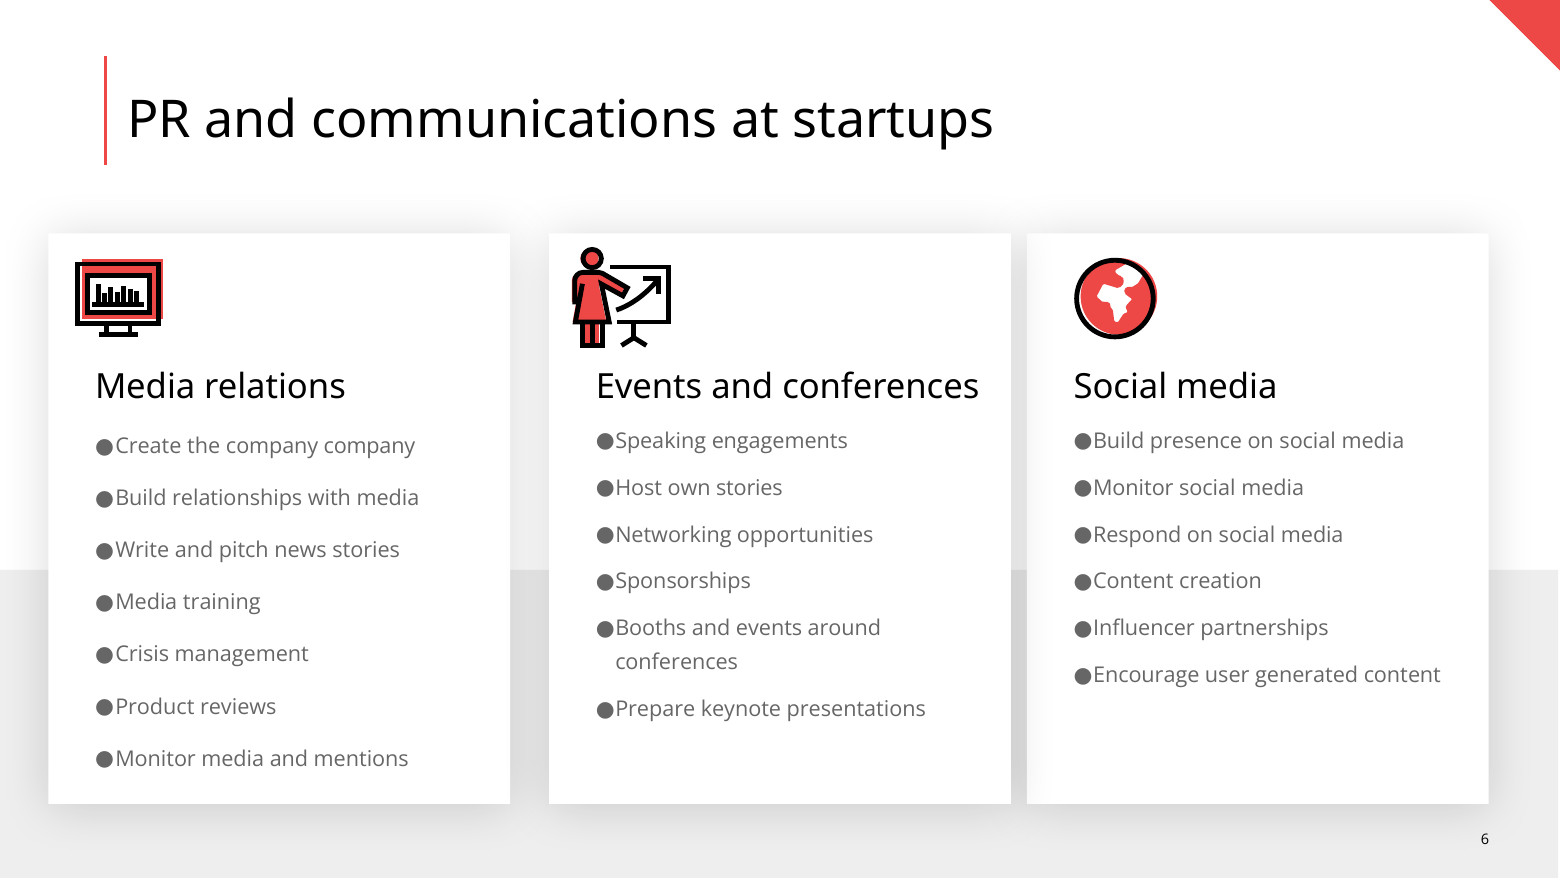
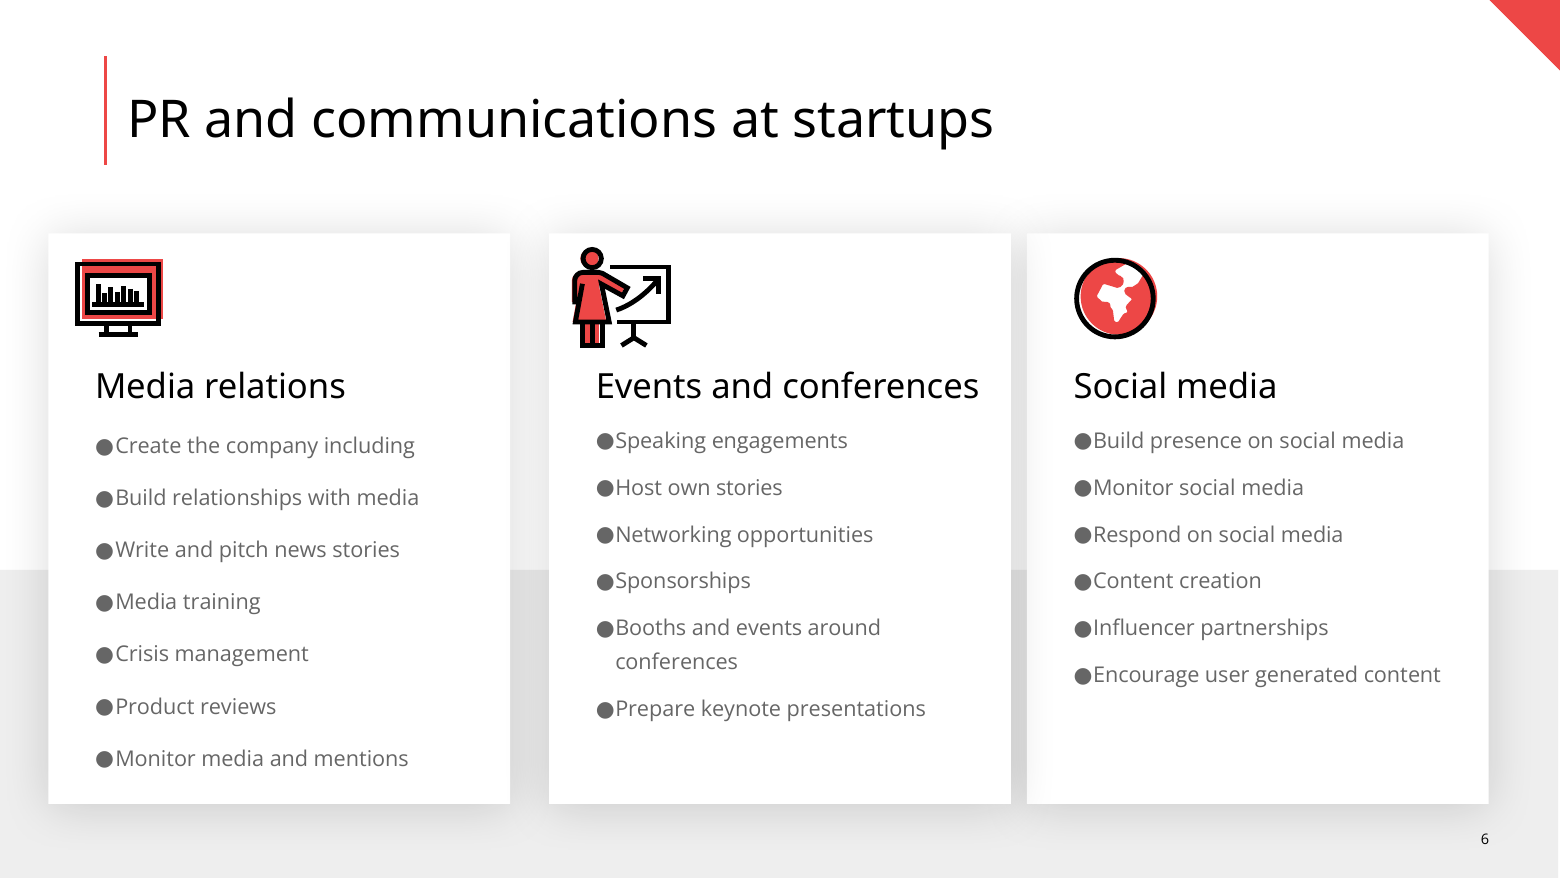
company company: company -> including
